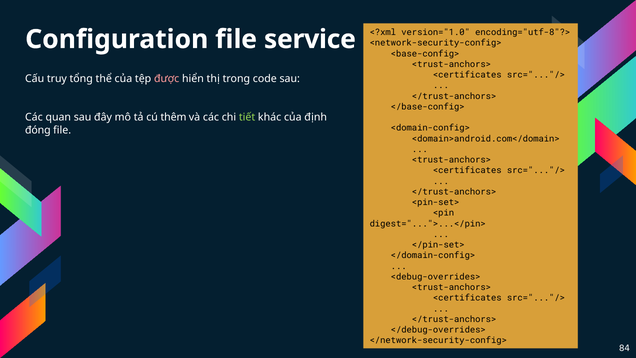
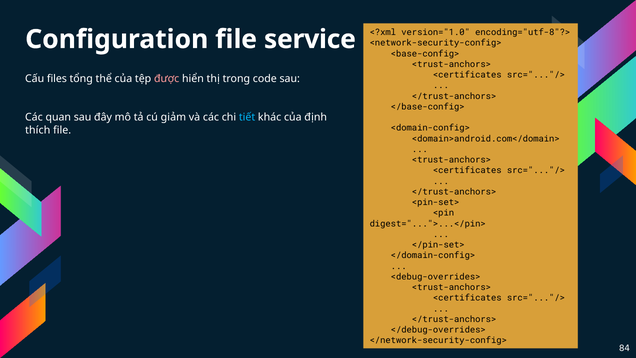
truy: truy -> files
thêm: thêm -> giảm
tiết colour: light green -> light blue
đóng: đóng -> thích
